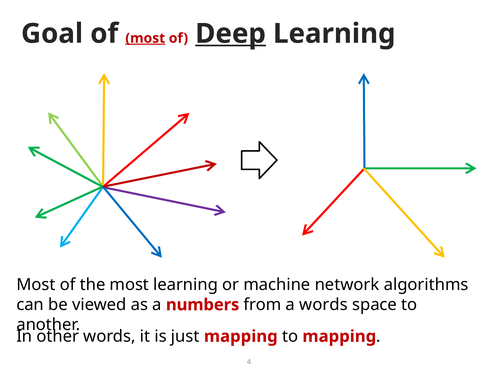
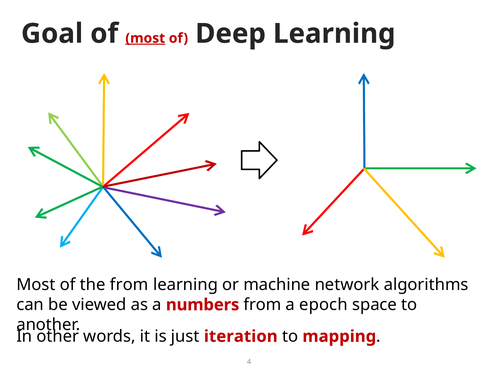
Deep underline: present -> none
the most: most -> from
a words: words -> epoch
just mapping: mapping -> iteration
